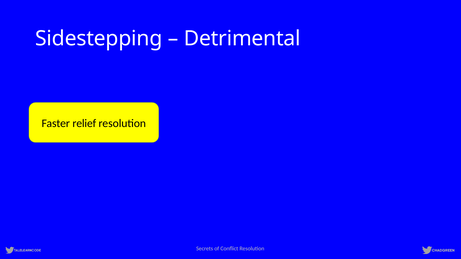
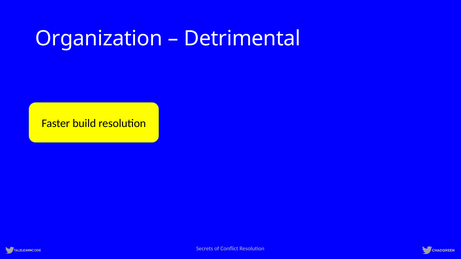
Sidestepping: Sidestepping -> Organization
relief: relief -> build
